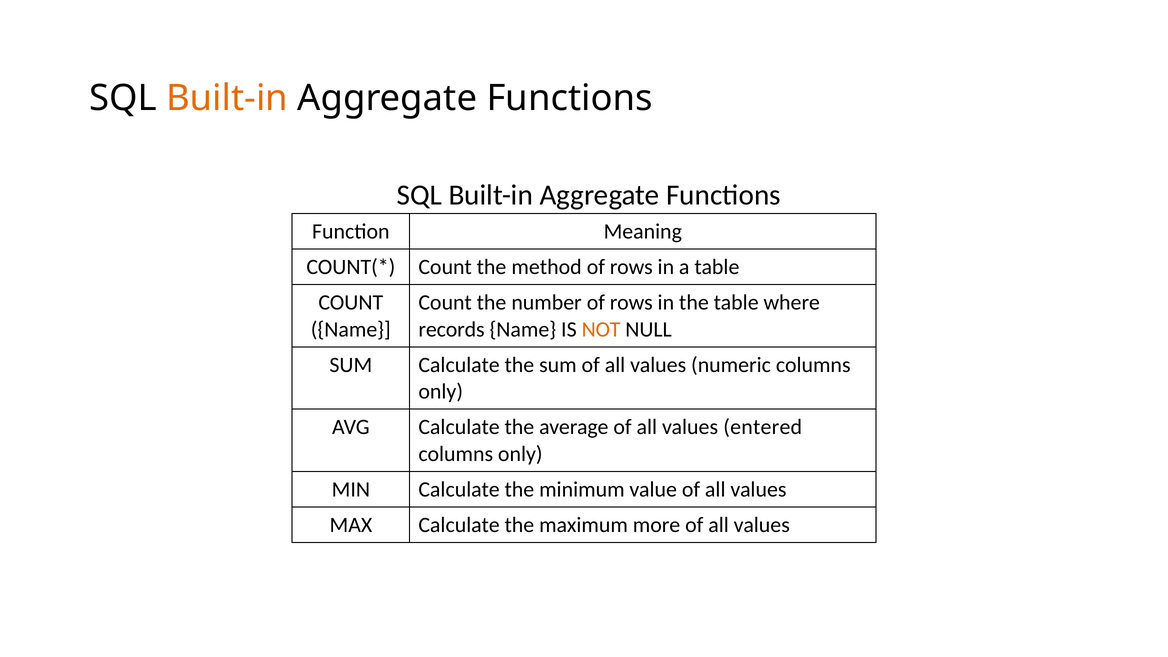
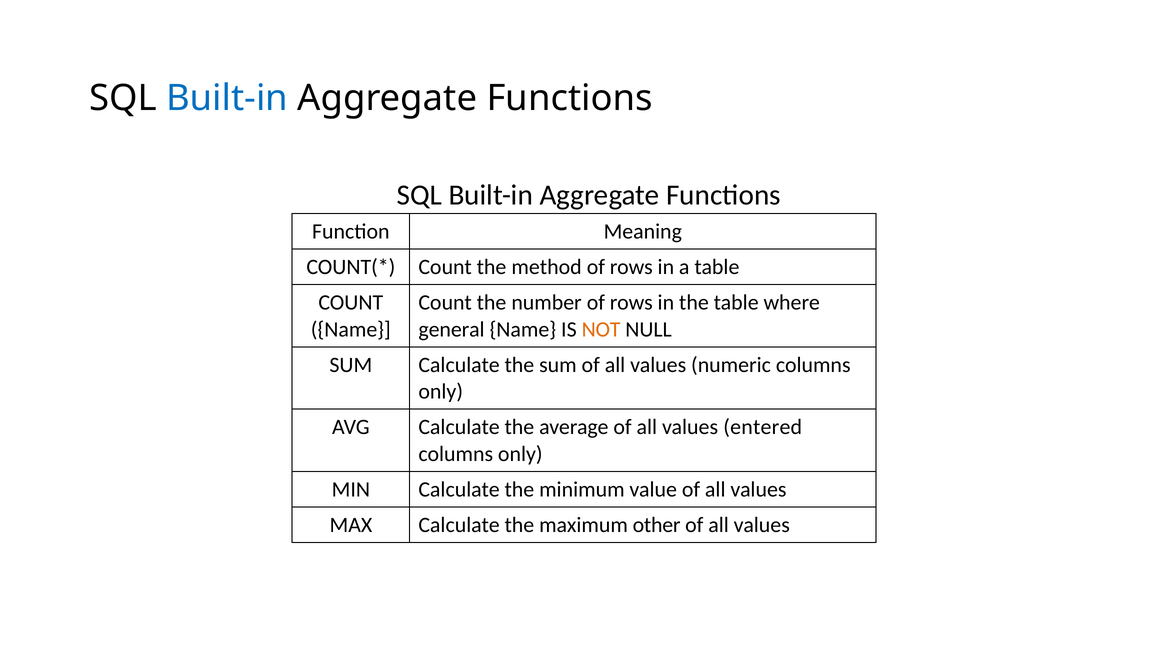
Built-in at (227, 98) colour: orange -> blue
records: records -> general
more: more -> other
